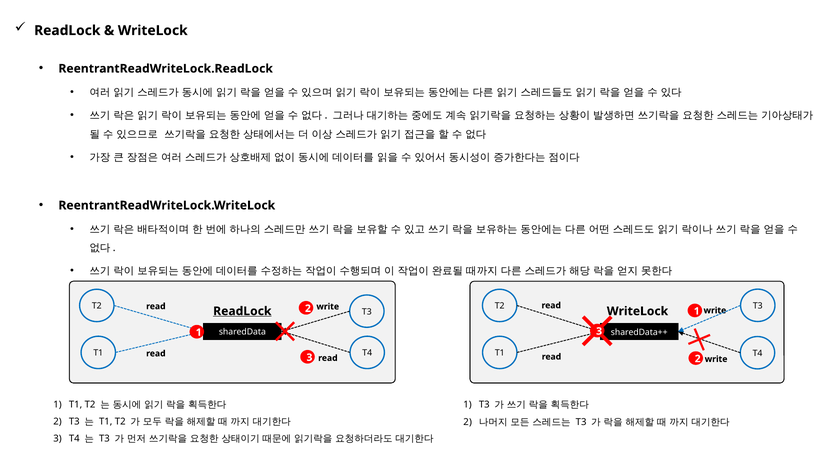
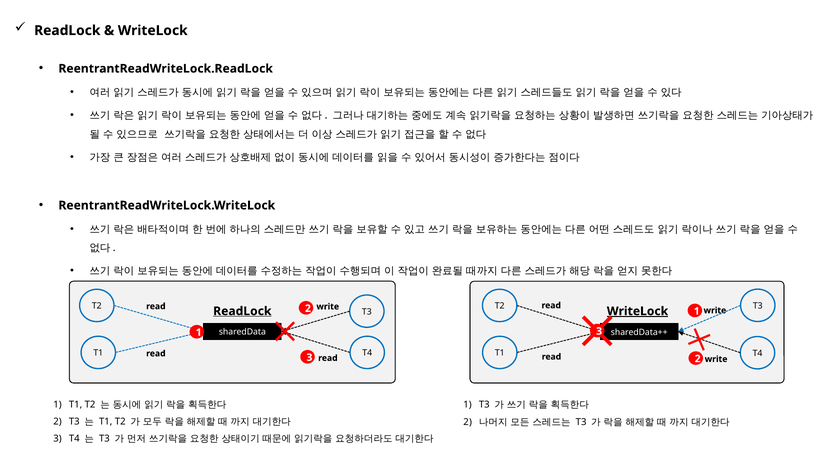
WriteLock at (638, 311) underline: none -> present
